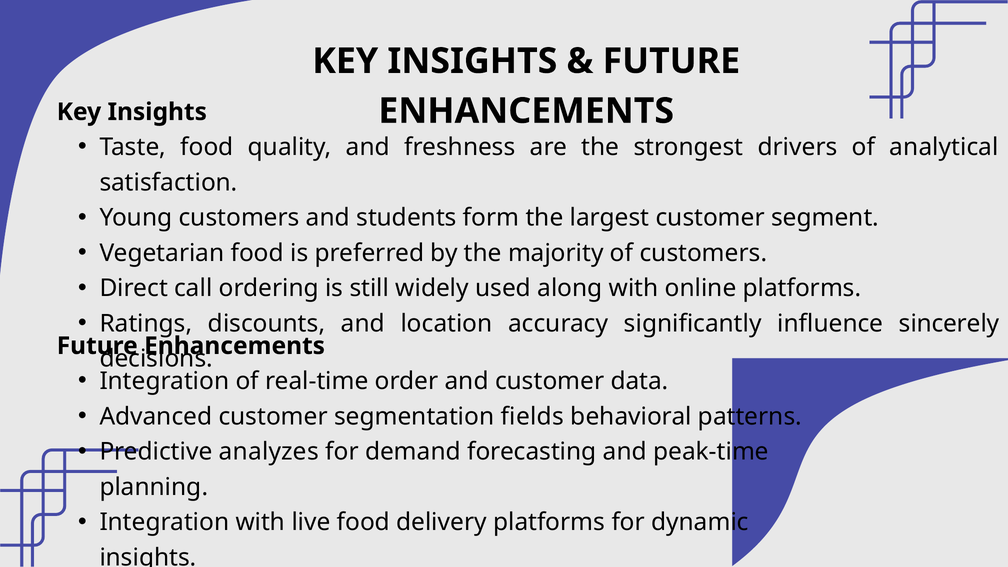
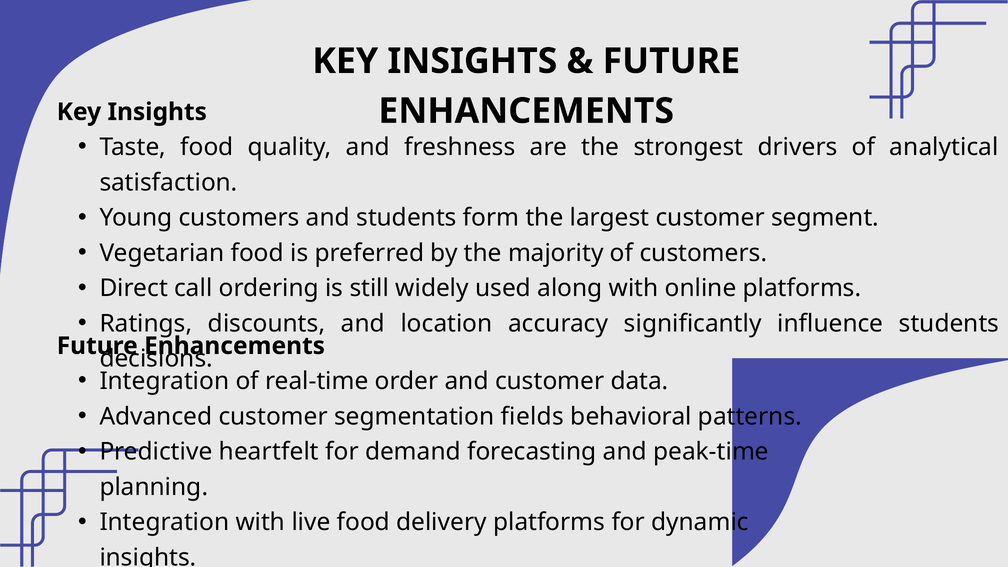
influence sincerely: sincerely -> students
analyzes: analyzes -> heartfelt
